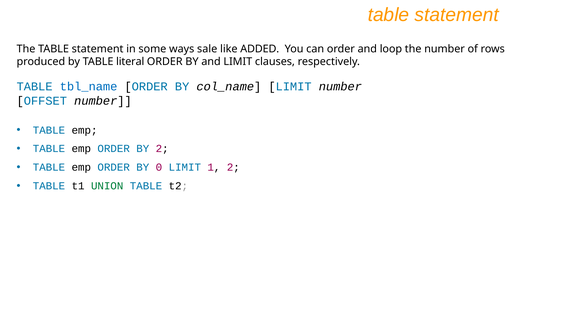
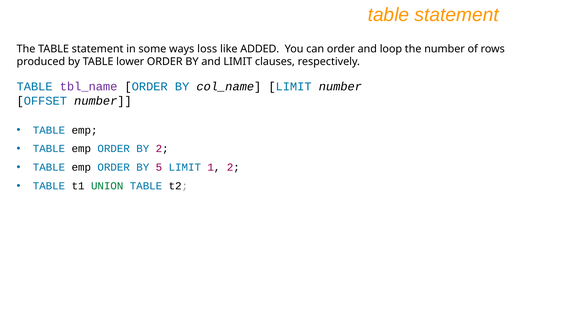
sale: sale -> loss
literal: literal -> lower
tbl_name colour: blue -> purple
0: 0 -> 5
